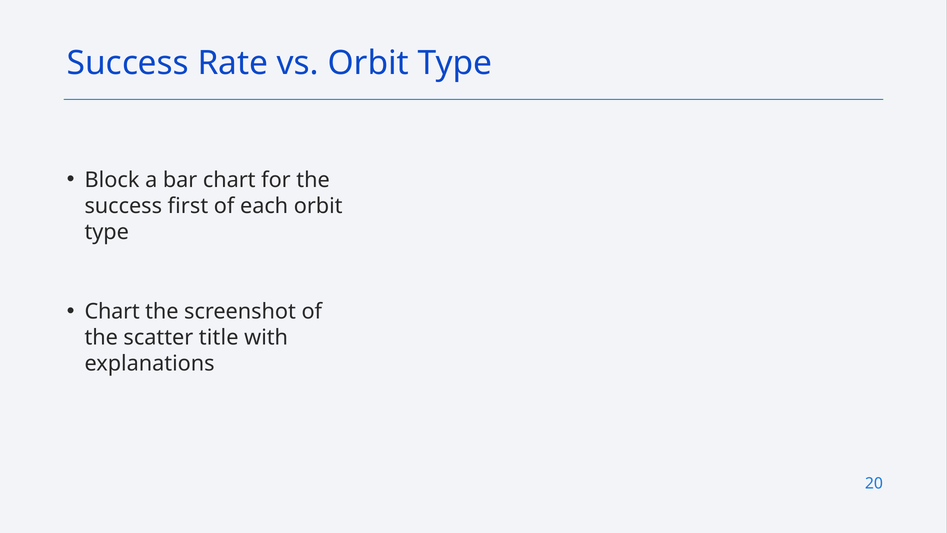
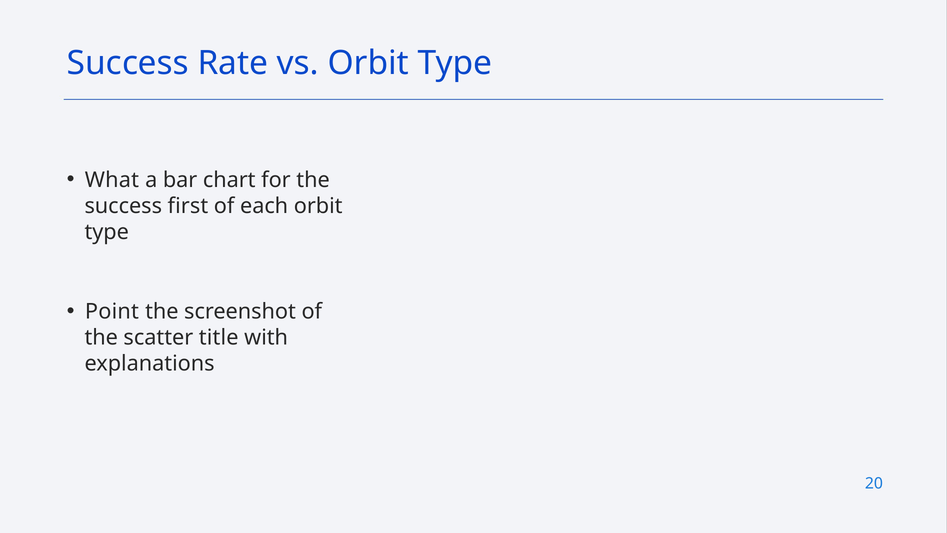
Block: Block -> What
Chart at (112, 311): Chart -> Point
